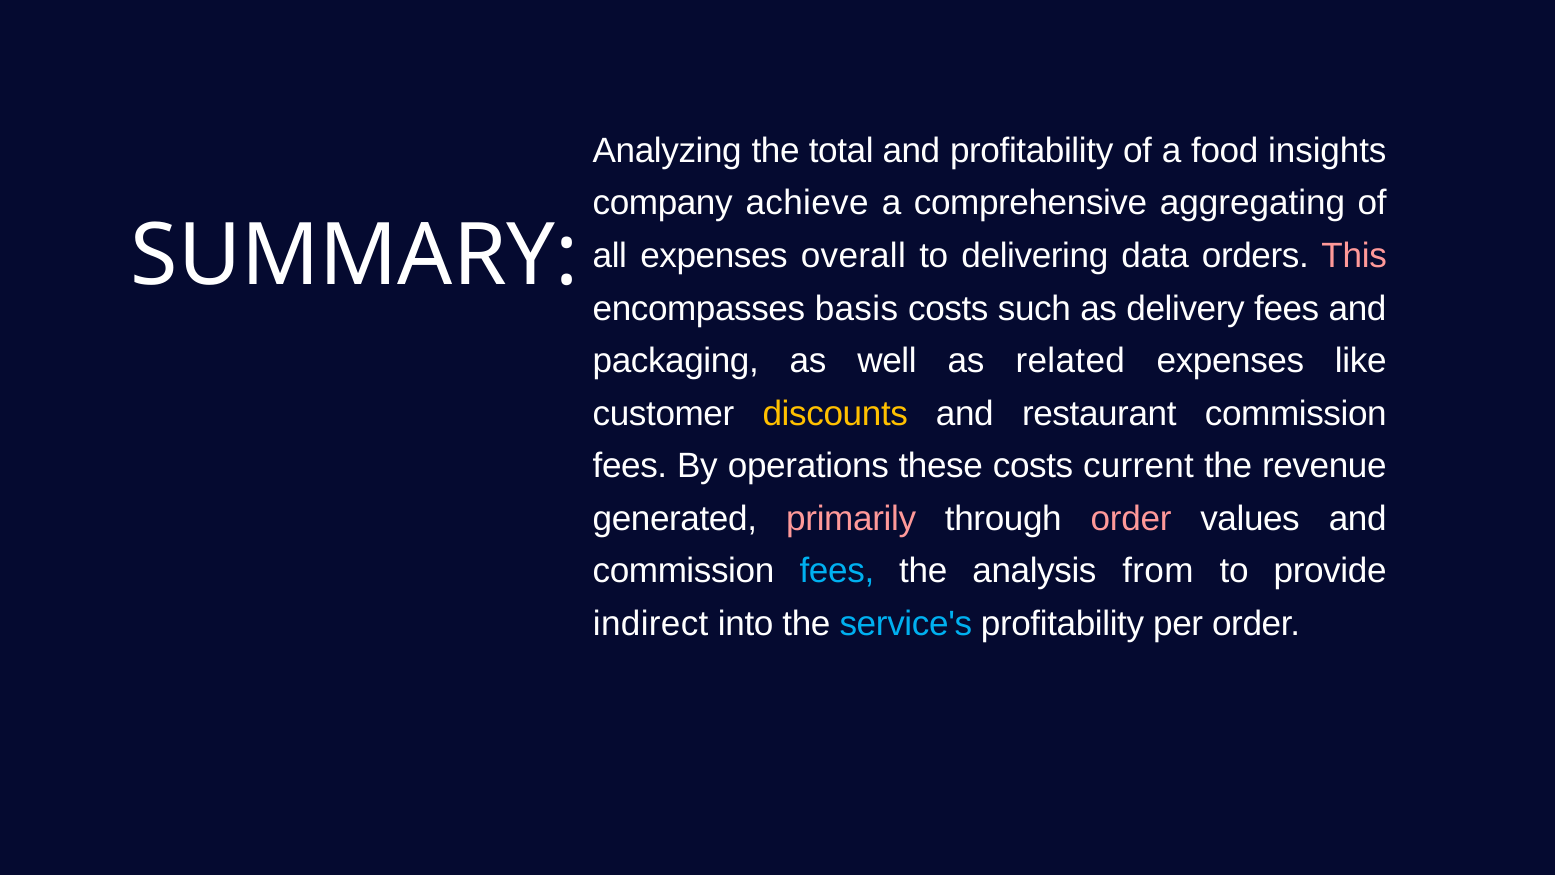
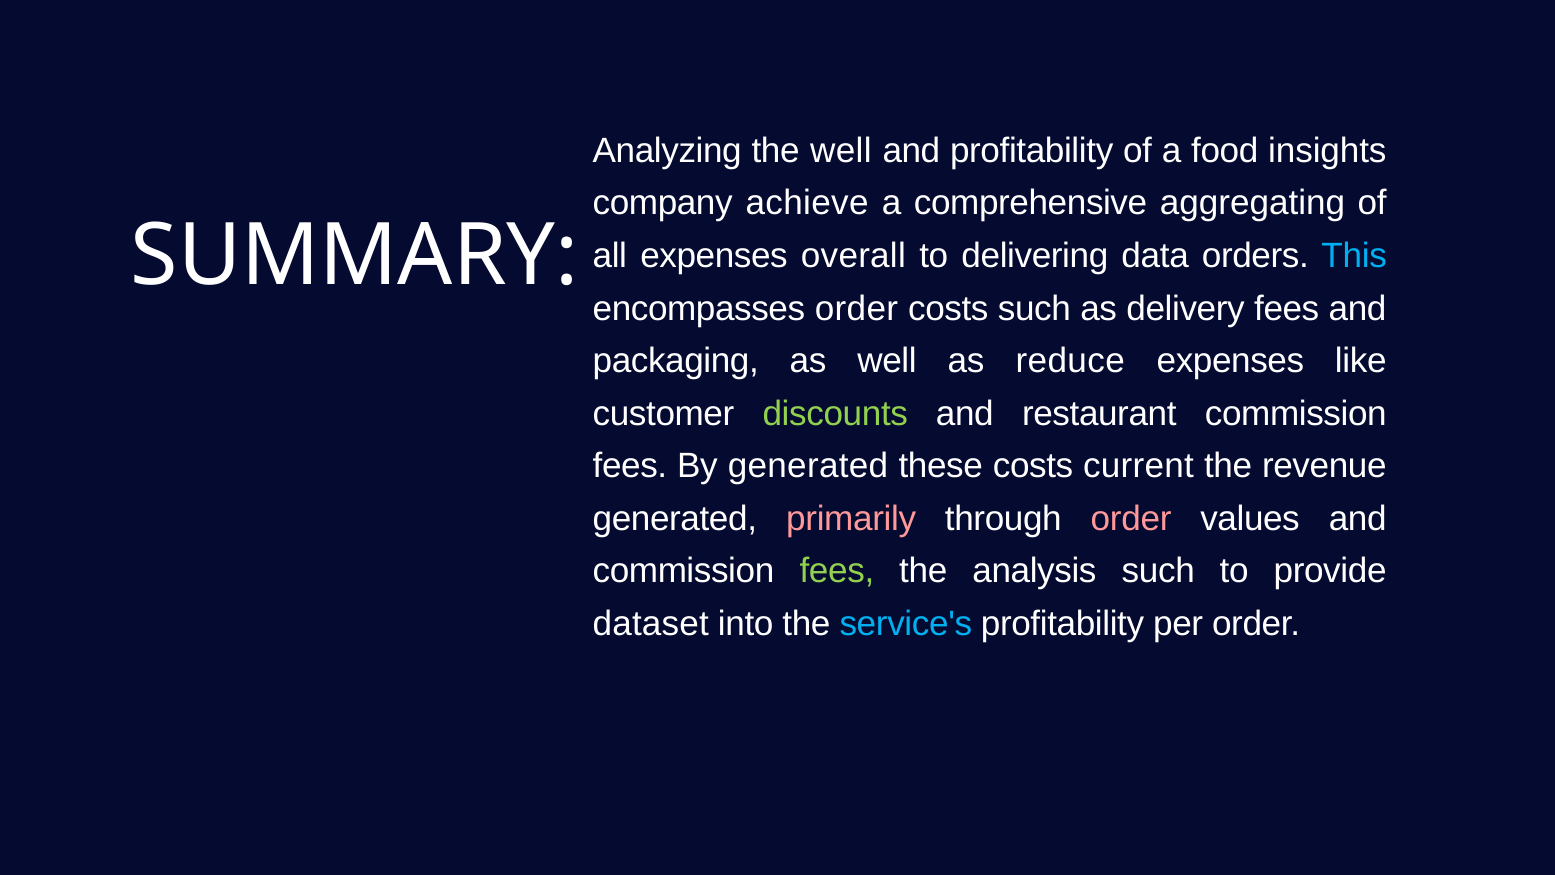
the total: total -> well
This colour: pink -> light blue
encompasses basis: basis -> order
related: related -> reduce
discounts colour: yellow -> light green
By operations: operations -> generated
fees at (837, 571) colour: light blue -> light green
analysis from: from -> such
indirect: indirect -> dataset
